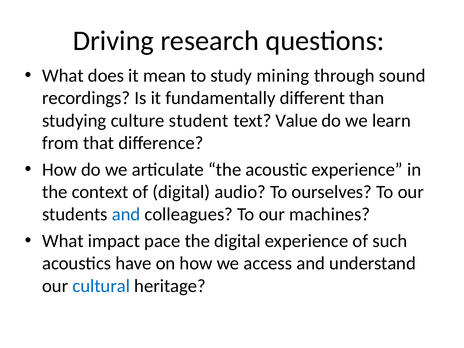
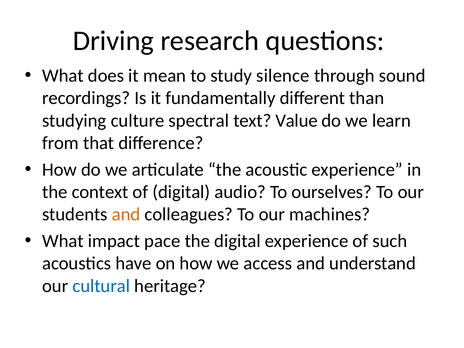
mining: mining -> silence
student: student -> spectral
and at (126, 214) colour: blue -> orange
